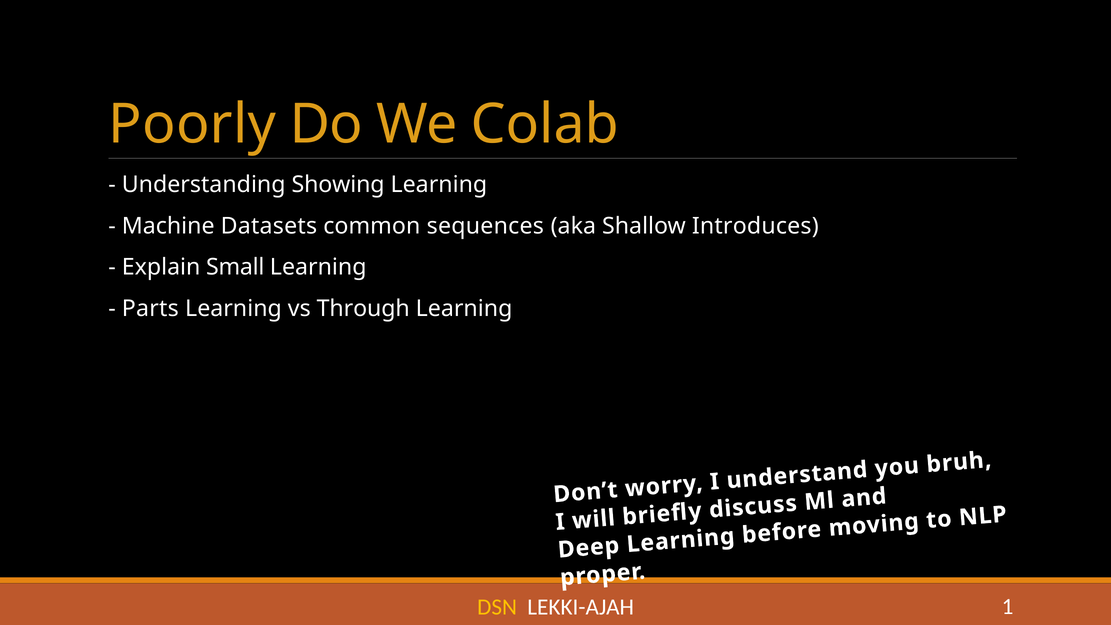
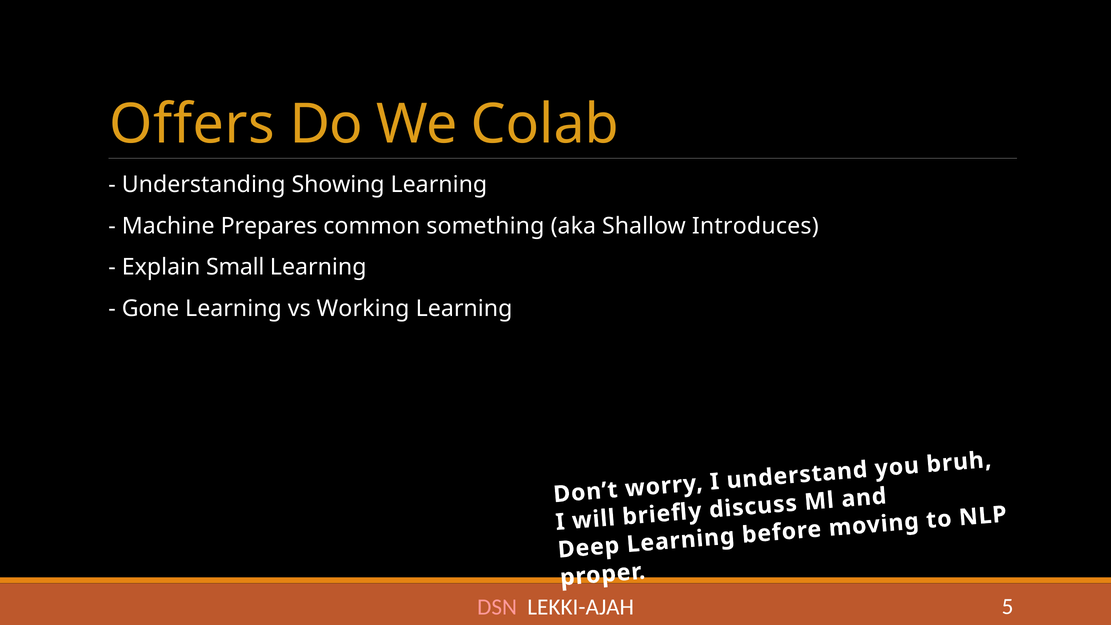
Poorly: Poorly -> Offers
Datasets: Datasets -> Prepares
sequences: sequences -> something
Parts: Parts -> Gone
Through: Through -> Working
DSN colour: yellow -> pink
1: 1 -> 5
